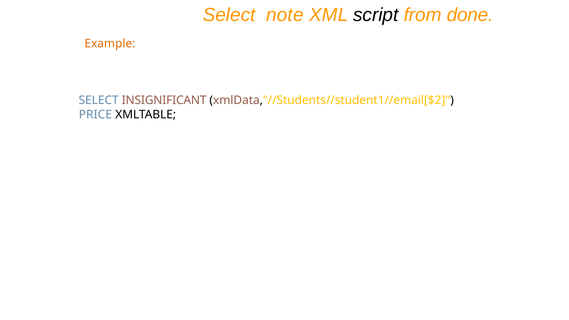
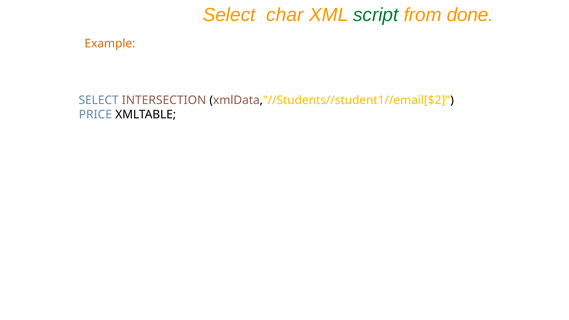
note: note -> char
script colour: black -> green
INSIGNIFICANT: INSIGNIFICANT -> INTERSECTION
